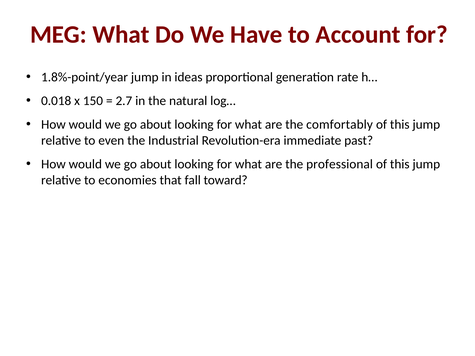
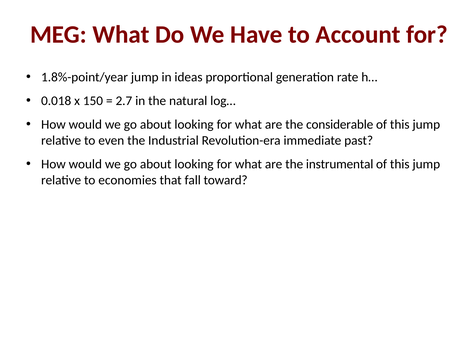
comfortably: comfortably -> considerable
professional: professional -> instrumental
